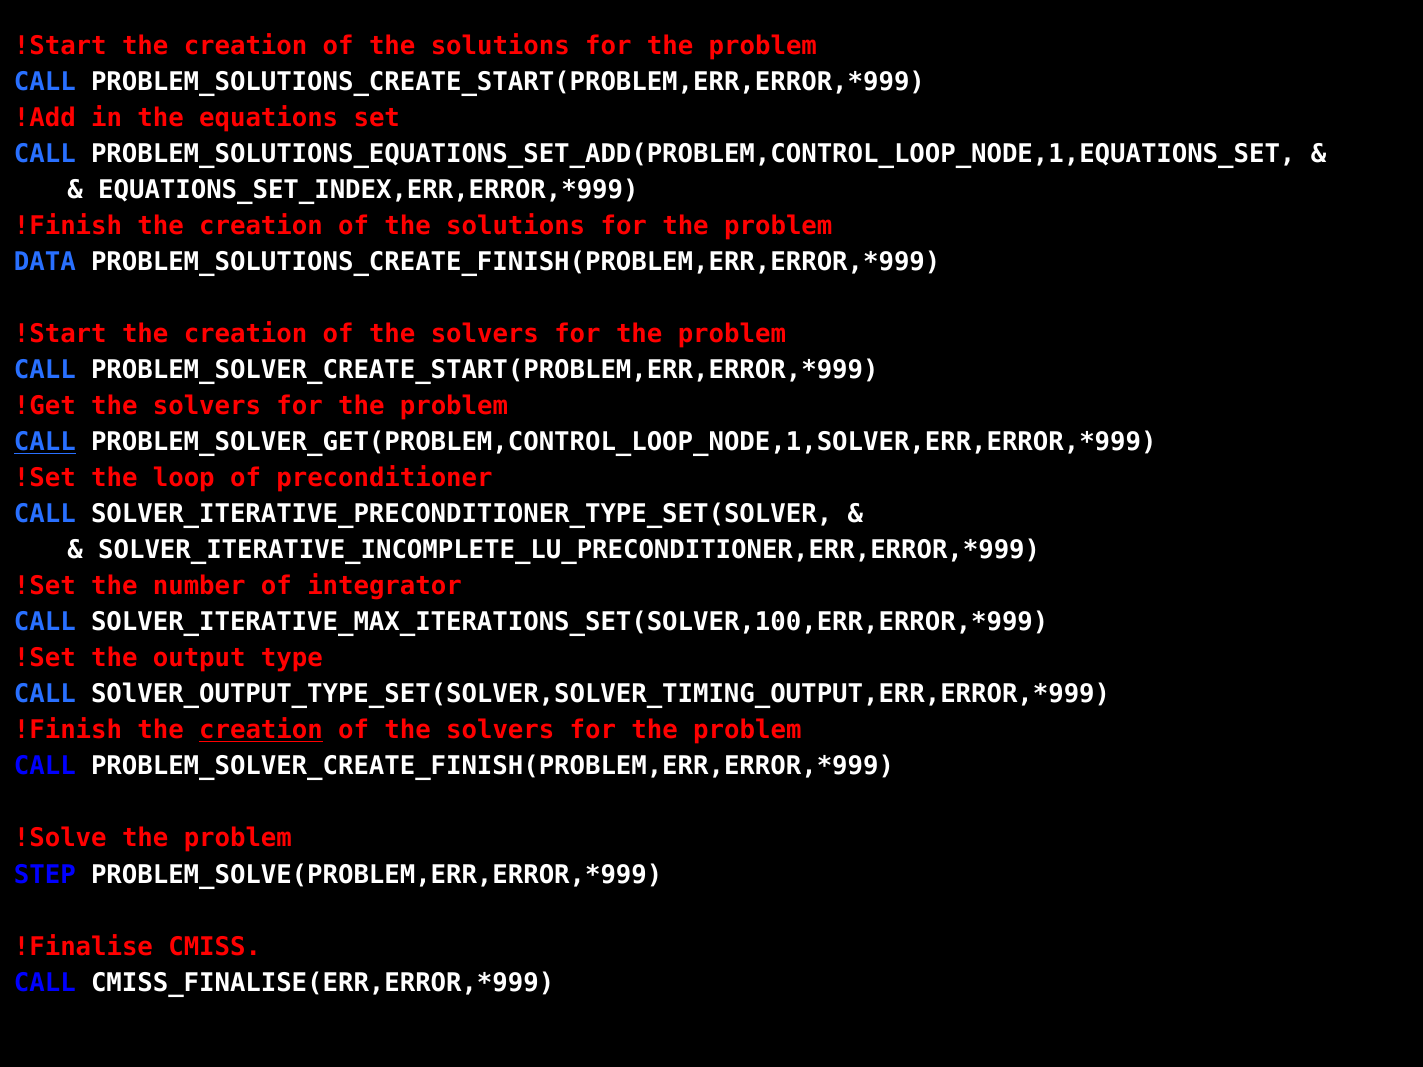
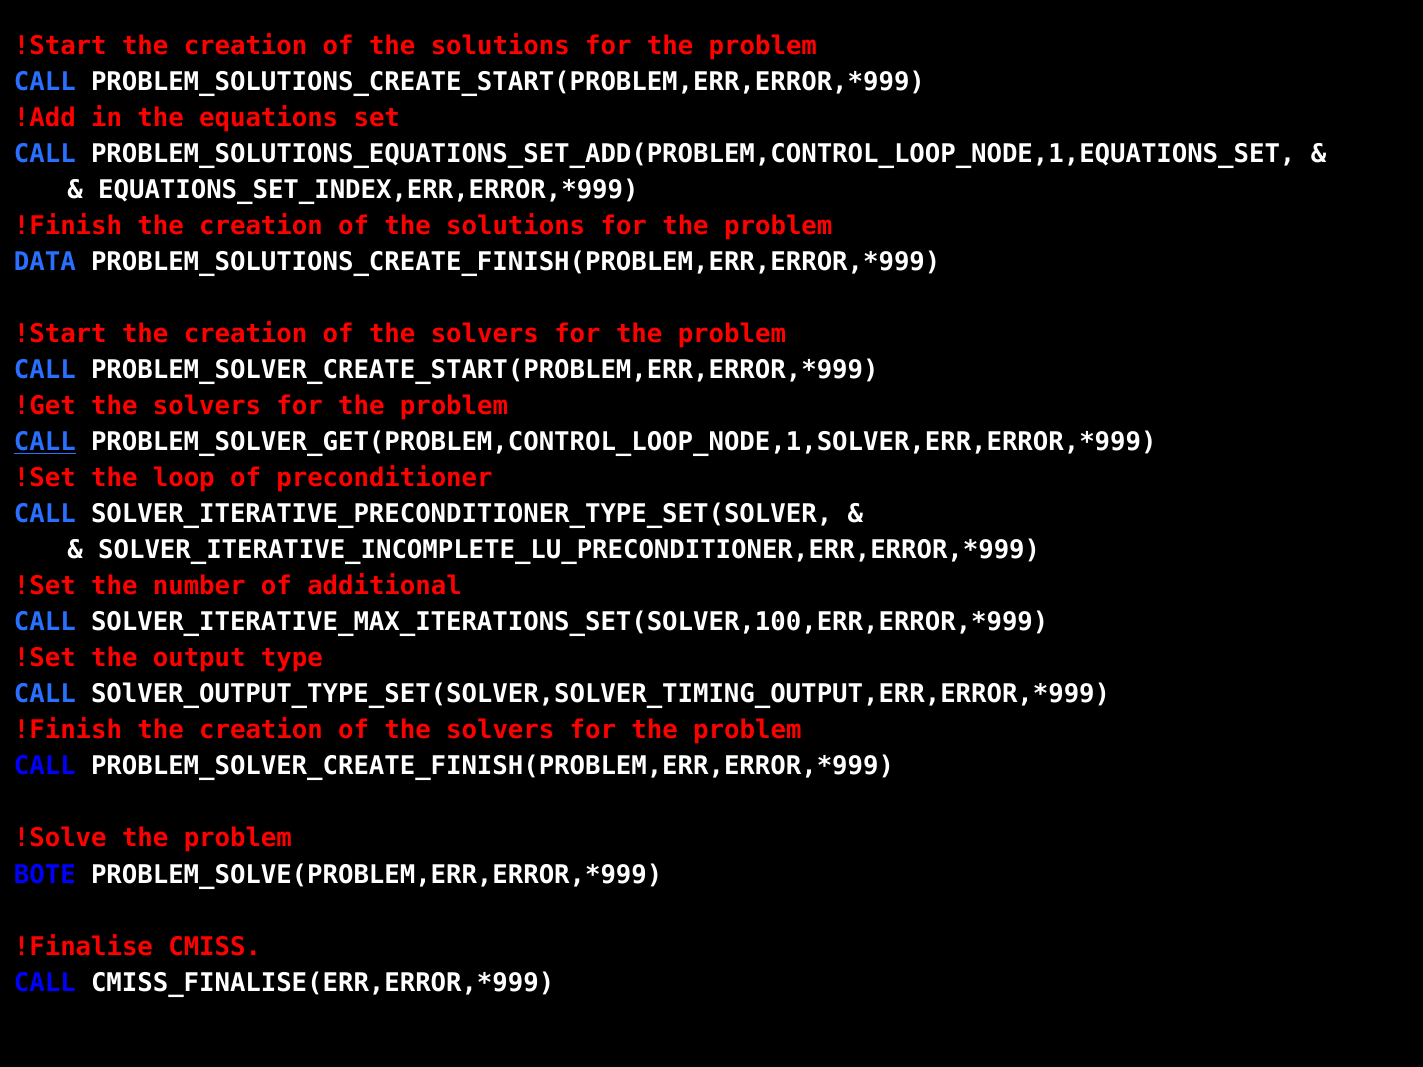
integrator: integrator -> additional
creation at (261, 731) underline: present -> none
STEP: STEP -> BOTE
